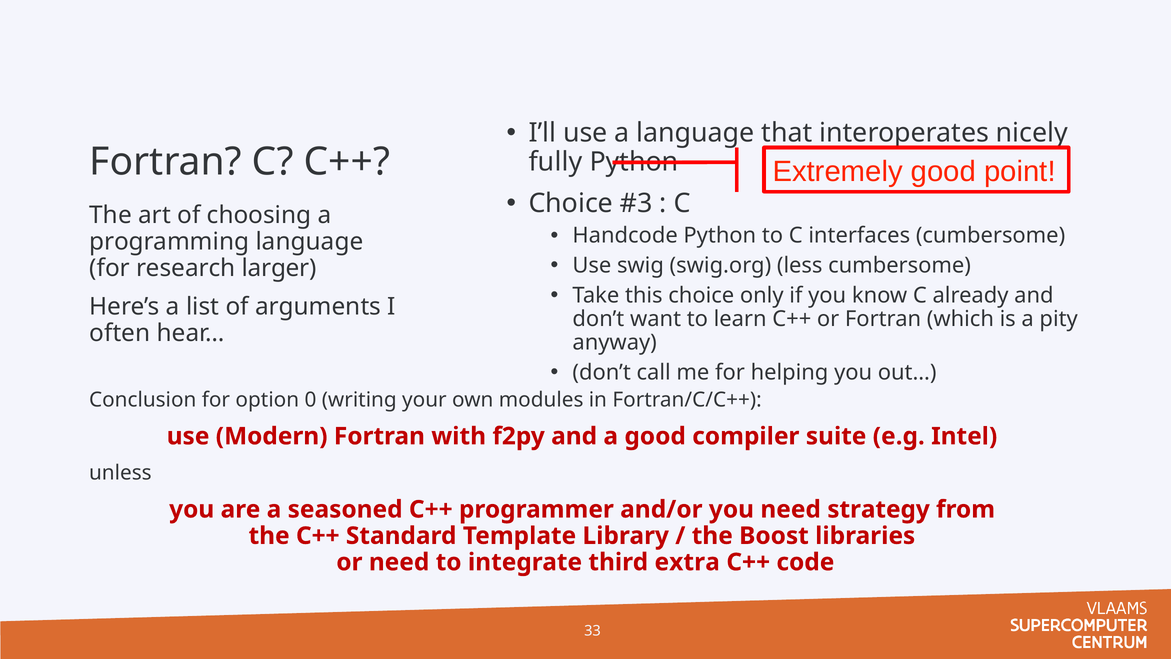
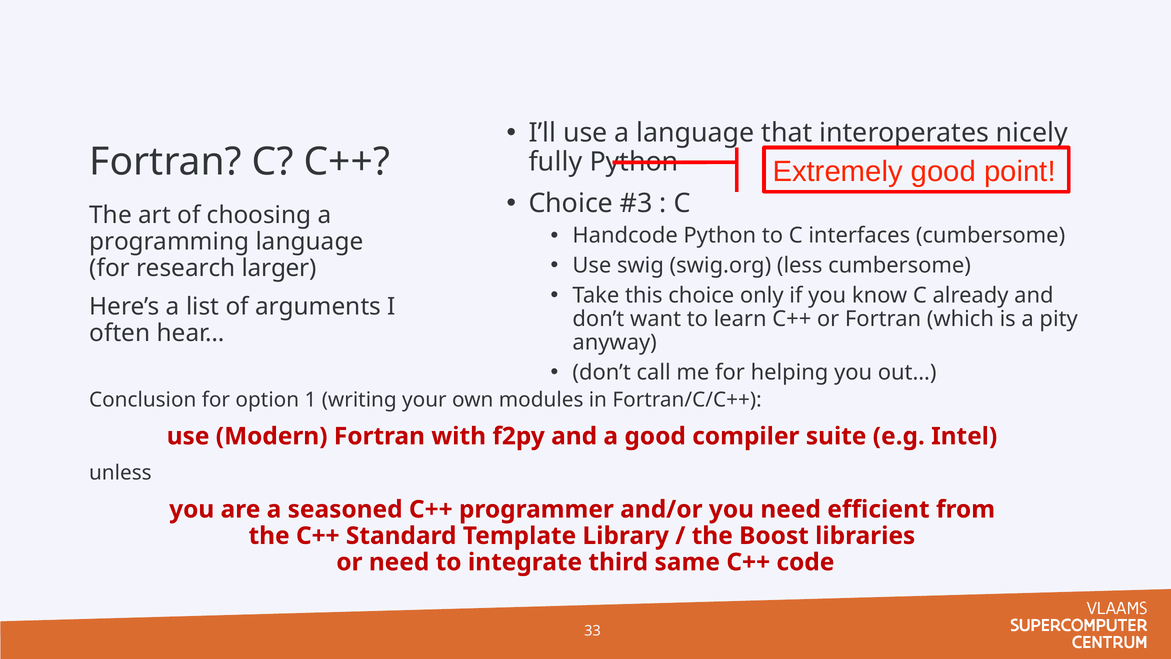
0: 0 -> 1
strategy: strategy -> efficient
extra: extra -> same
